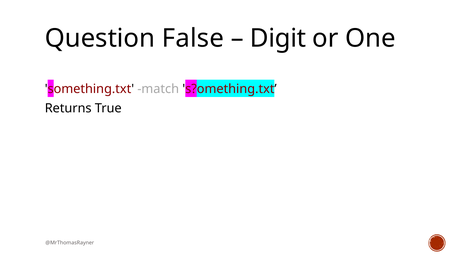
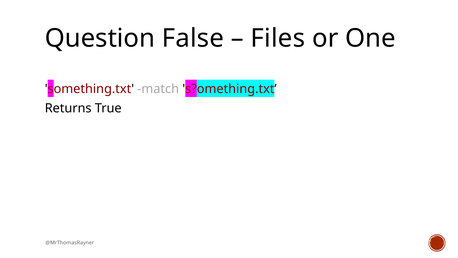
Digit: Digit -> Files
